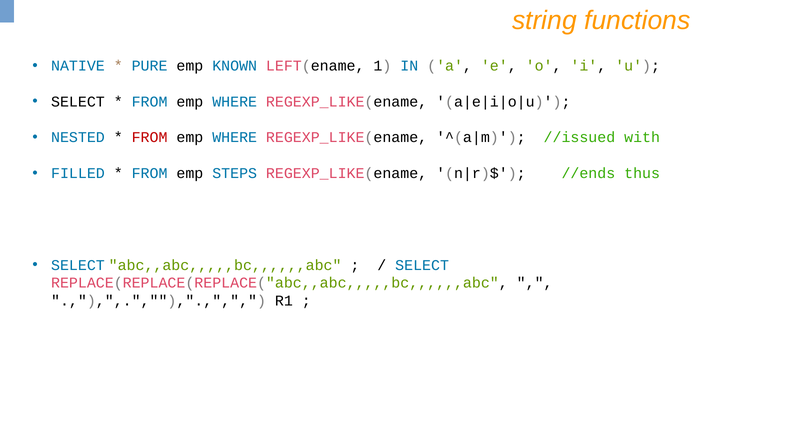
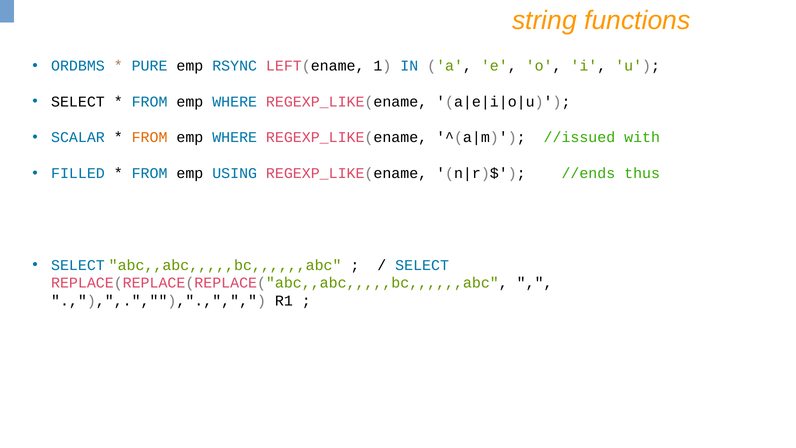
NATIVE: NATIVE -> ORDBMS
KNOWN: KNOWN -> RSYNC
NESTED: NESTED -> SCALAR
FROM at (150, 137) colour: red -> orange
STEPS: STEPS -> USING
